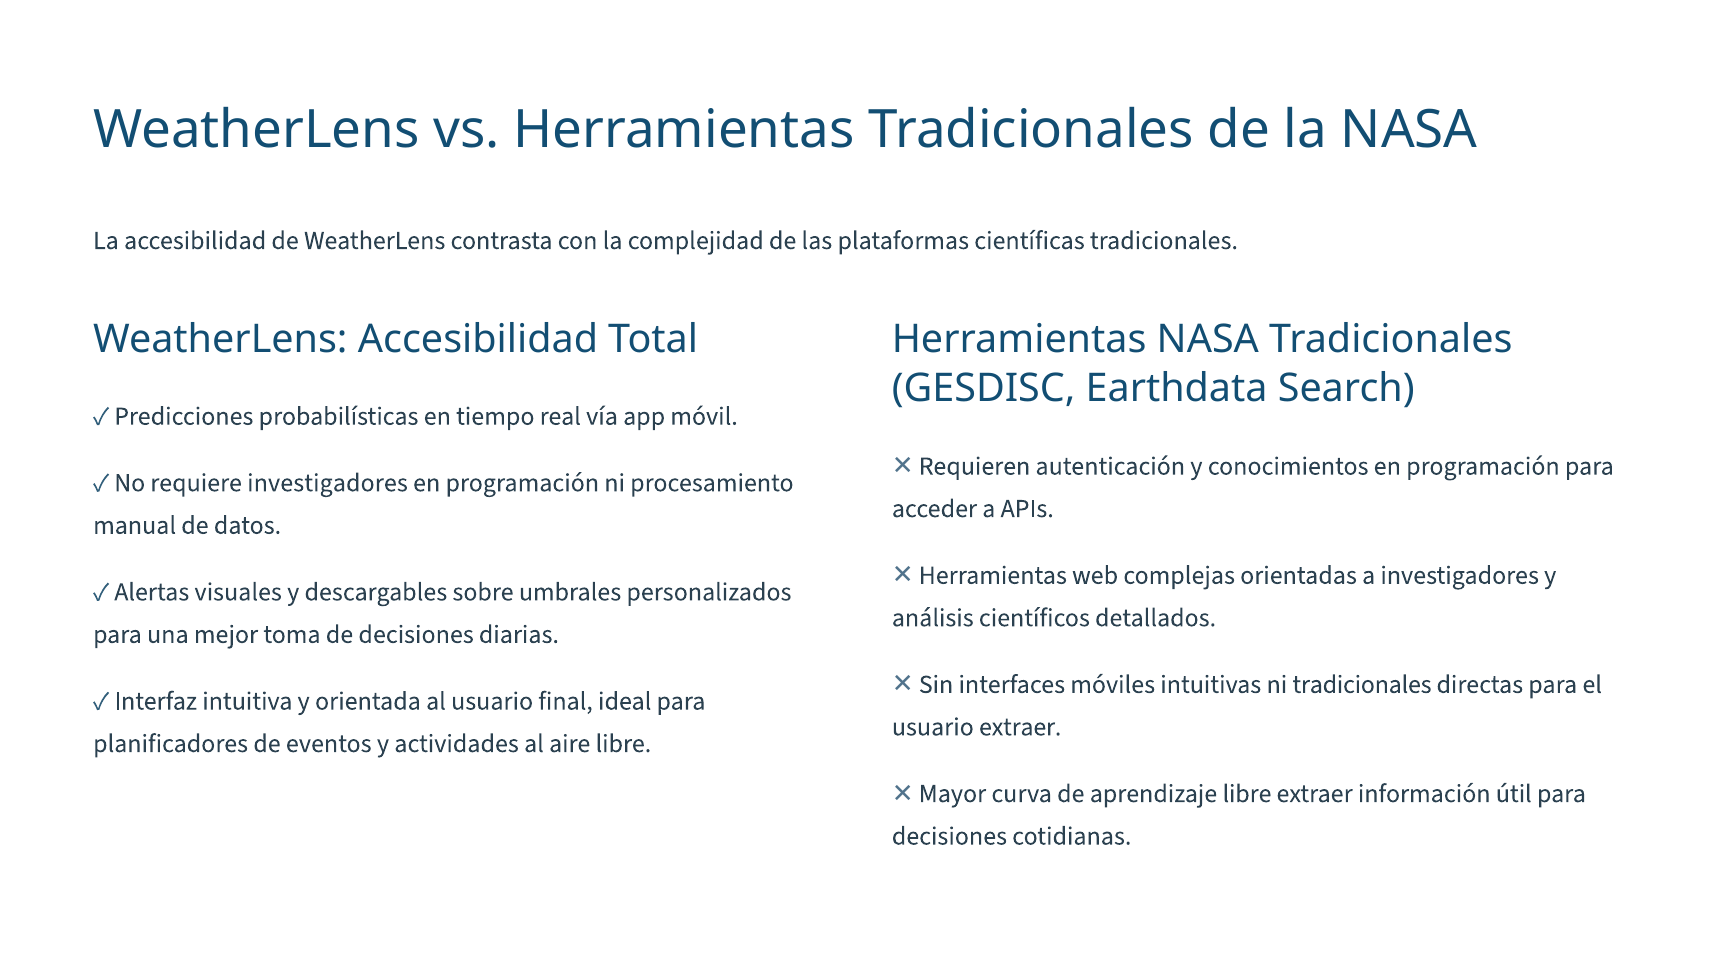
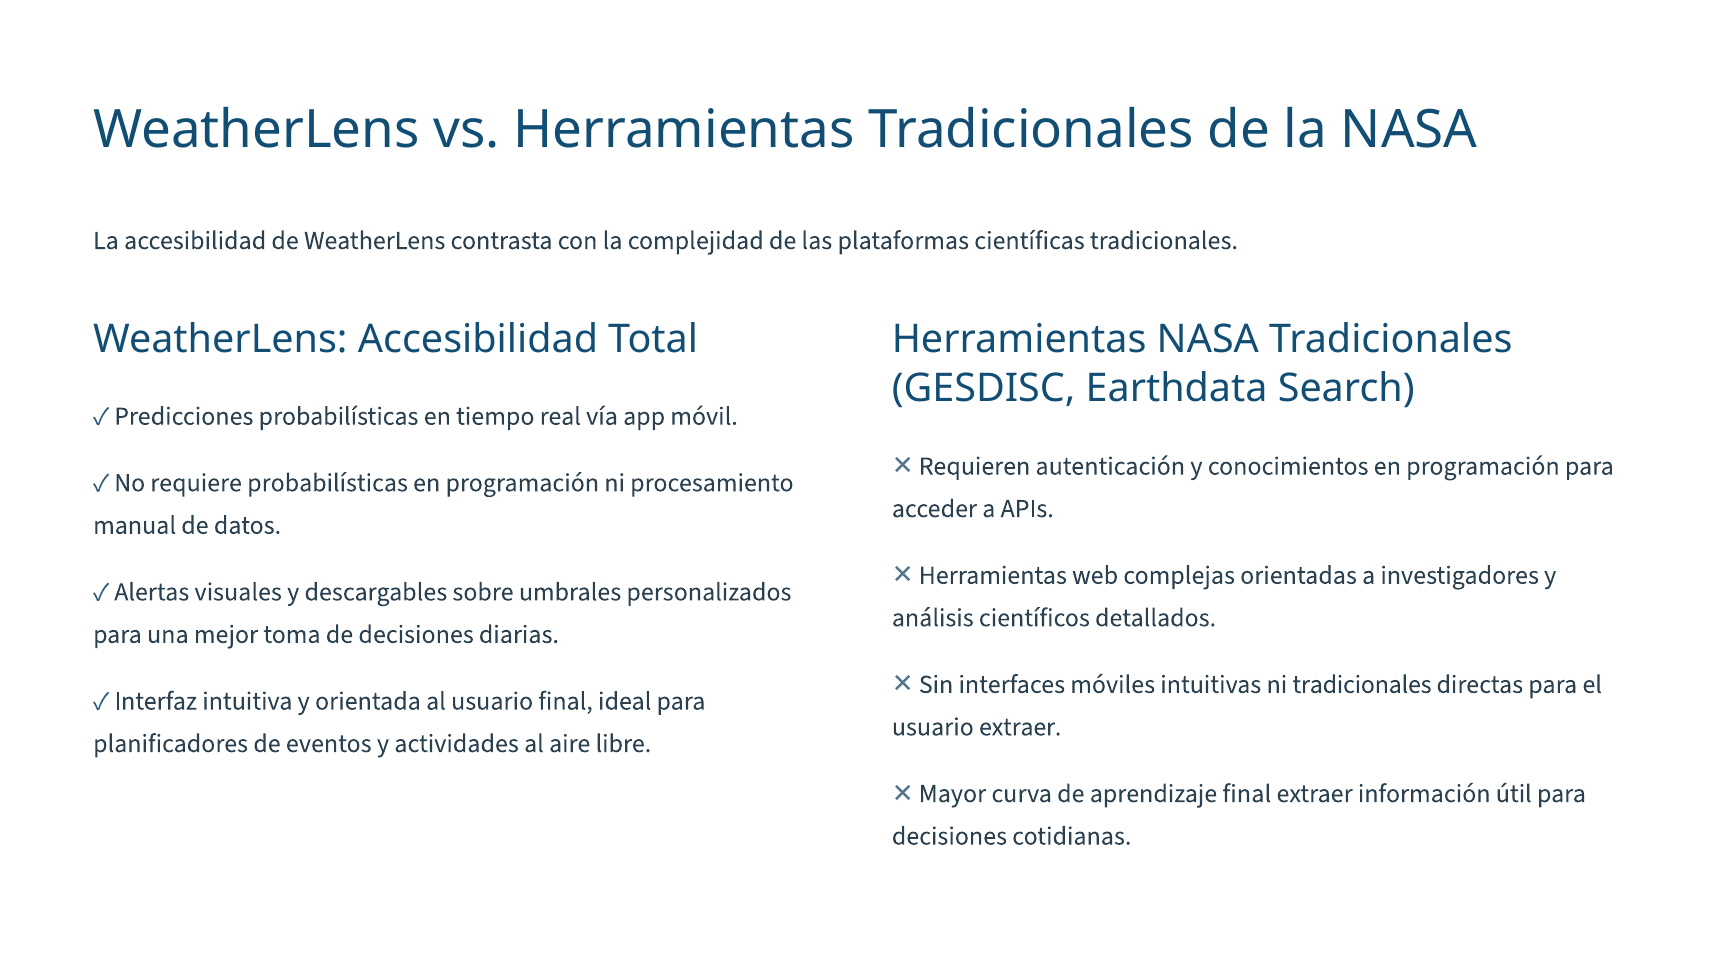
requiere investigadores: investigadores -> probabilísticas
aprendizaje libre: libre -> final
